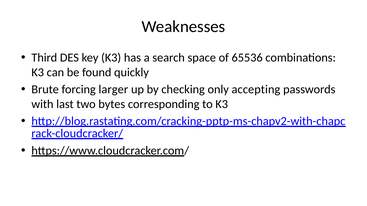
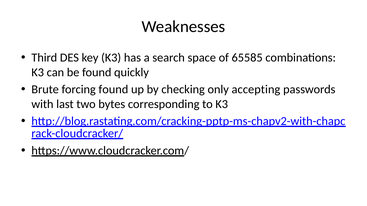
65536: 65536 -> 65585
forcing larger: larger -> found
